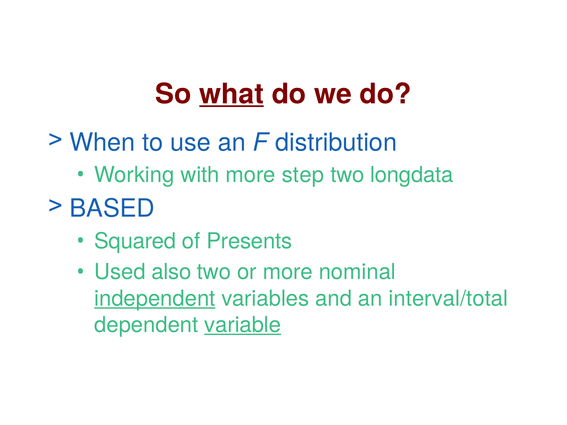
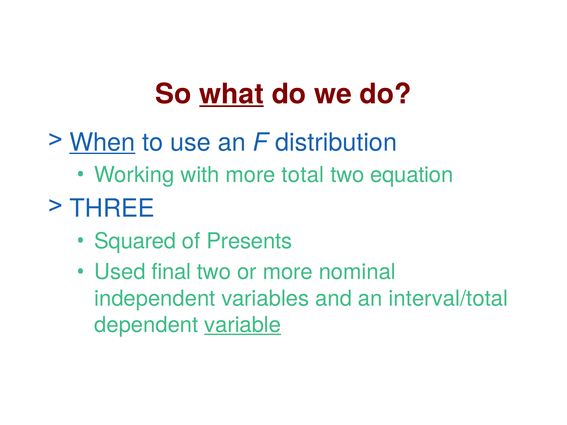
When underline: none -> present
step: step -> total
longdata: longdata -> equation
BASED: BASED -> THREE
also: also -> final
independent underline: present -> none
